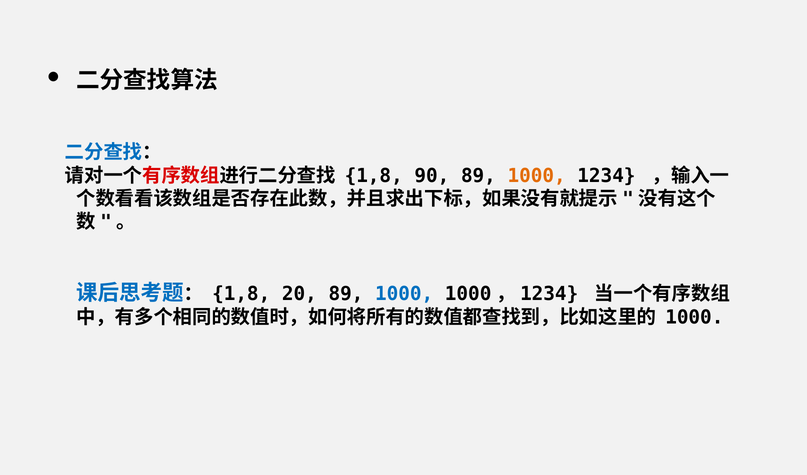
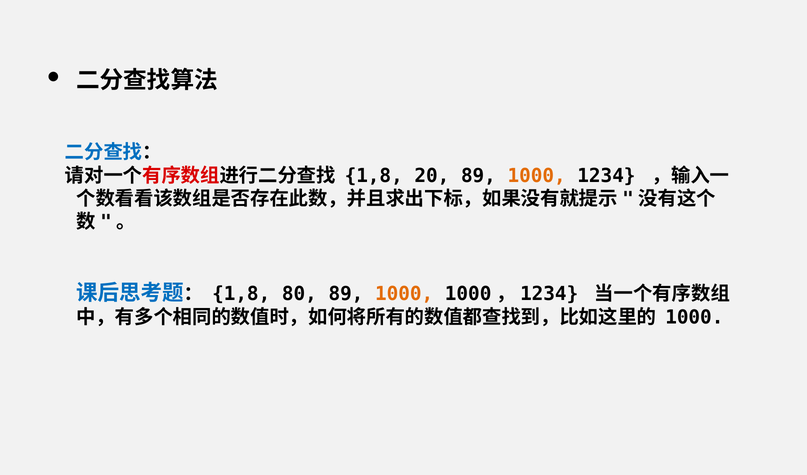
90: 90 -> 20
20: 20 -> 80
1000 at (404, 294) colour: blue -> orange
